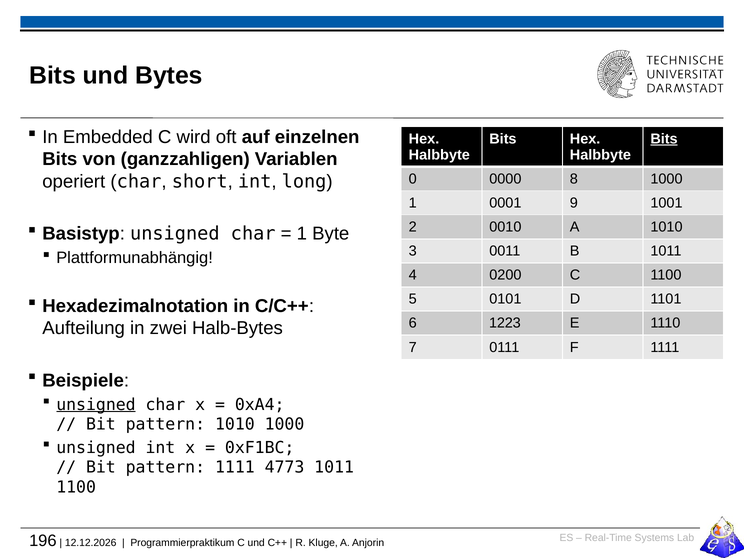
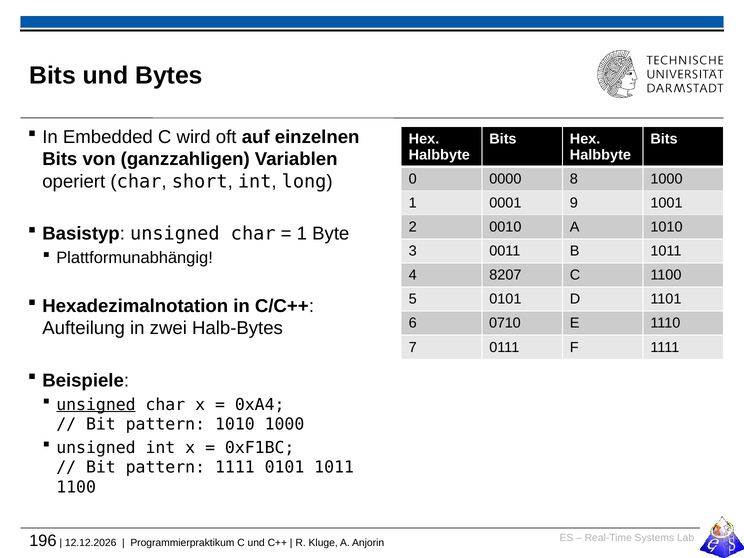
Bits at (664, 139) underline: present -> none
0200: 0200 -> 8207
1223: 1223 -> 0710
1111 4773: 4773 -> 0101
